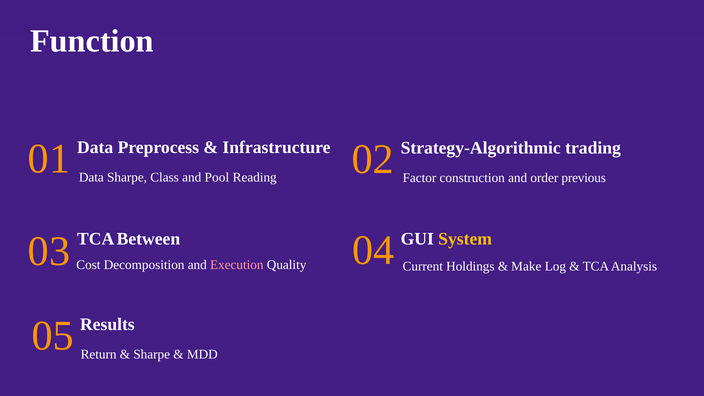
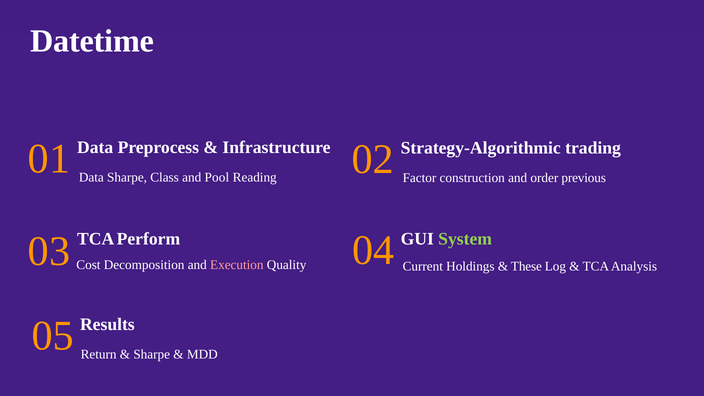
Function: Function -> Datetime
System colour: yellow -> light green
Between: Between -> Perform
Make: Make -> These
